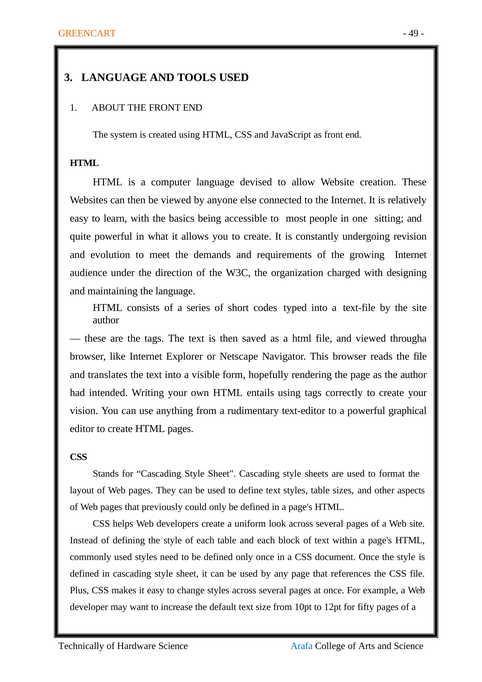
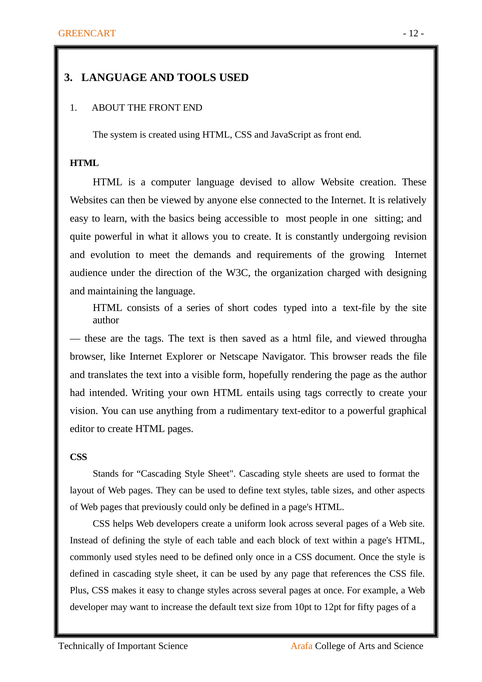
49: 49 -> 12
Hardware: Hardware -> Important
Arafa colour: blue -> orange
